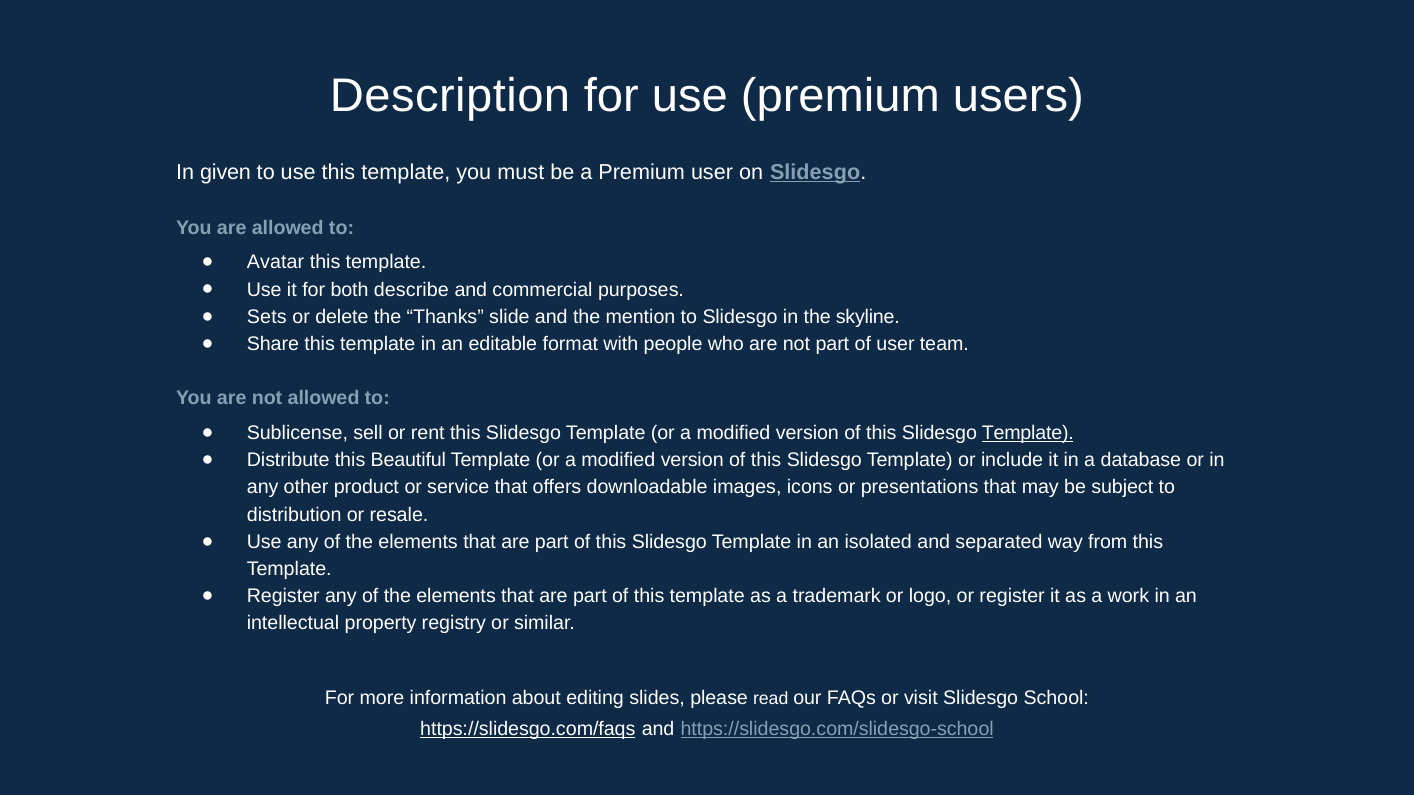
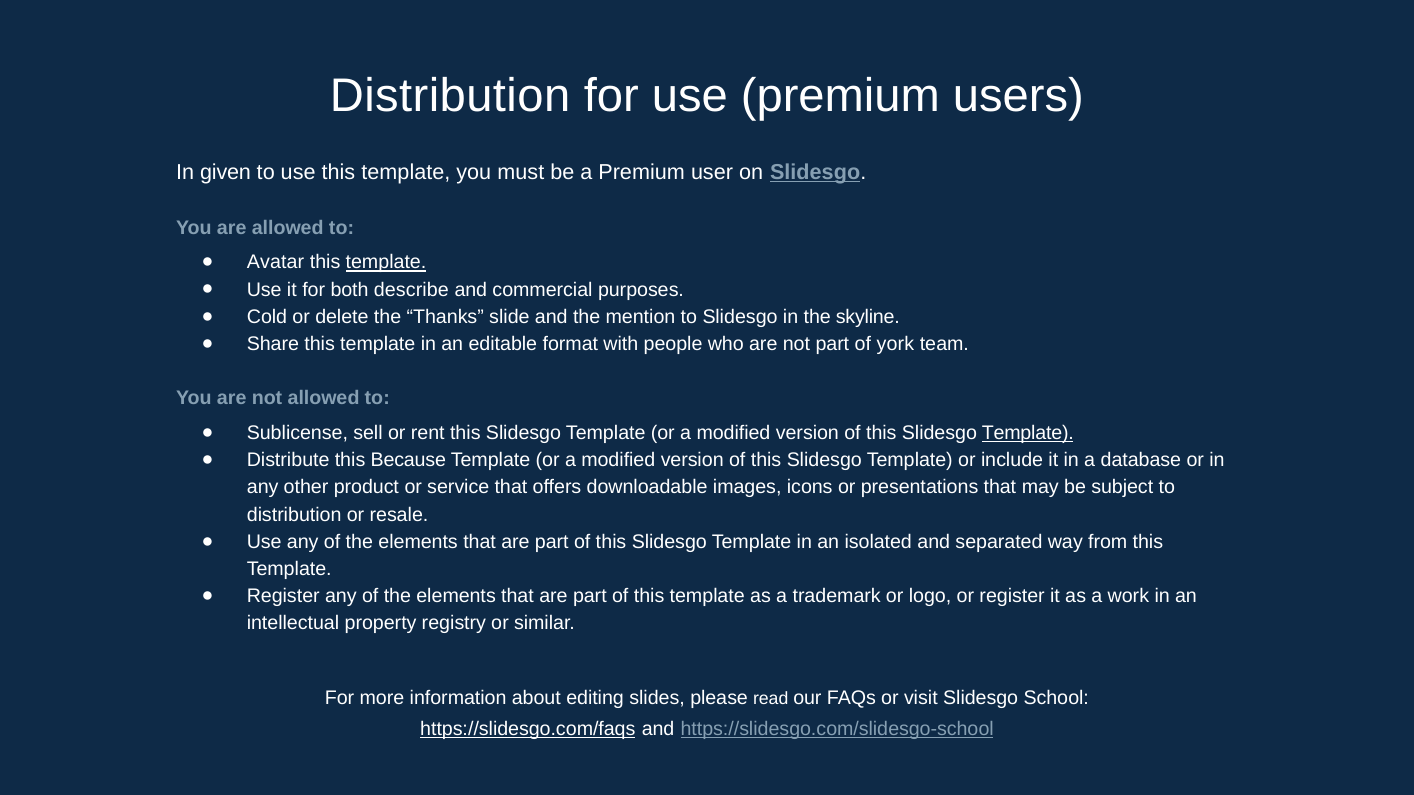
Description at (450, 96): Description -> Distribution
template at (386, 263) underline: none -> present
Sets: Sets -> Cold
of user: user -> york
Beautiful: Beautiful -> Because
